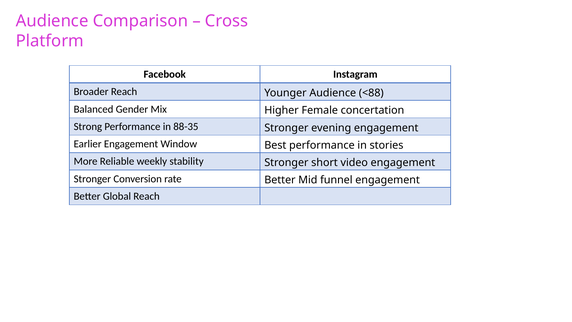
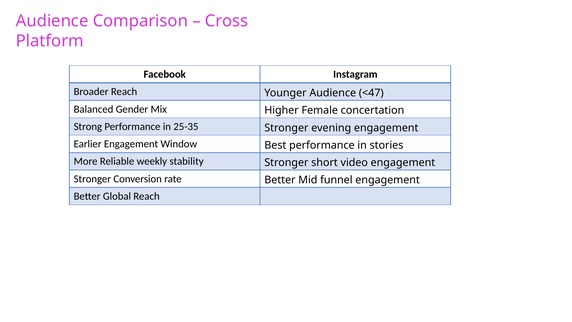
<88: <88 -> <47
88-35: 88-35 -> 25-35
